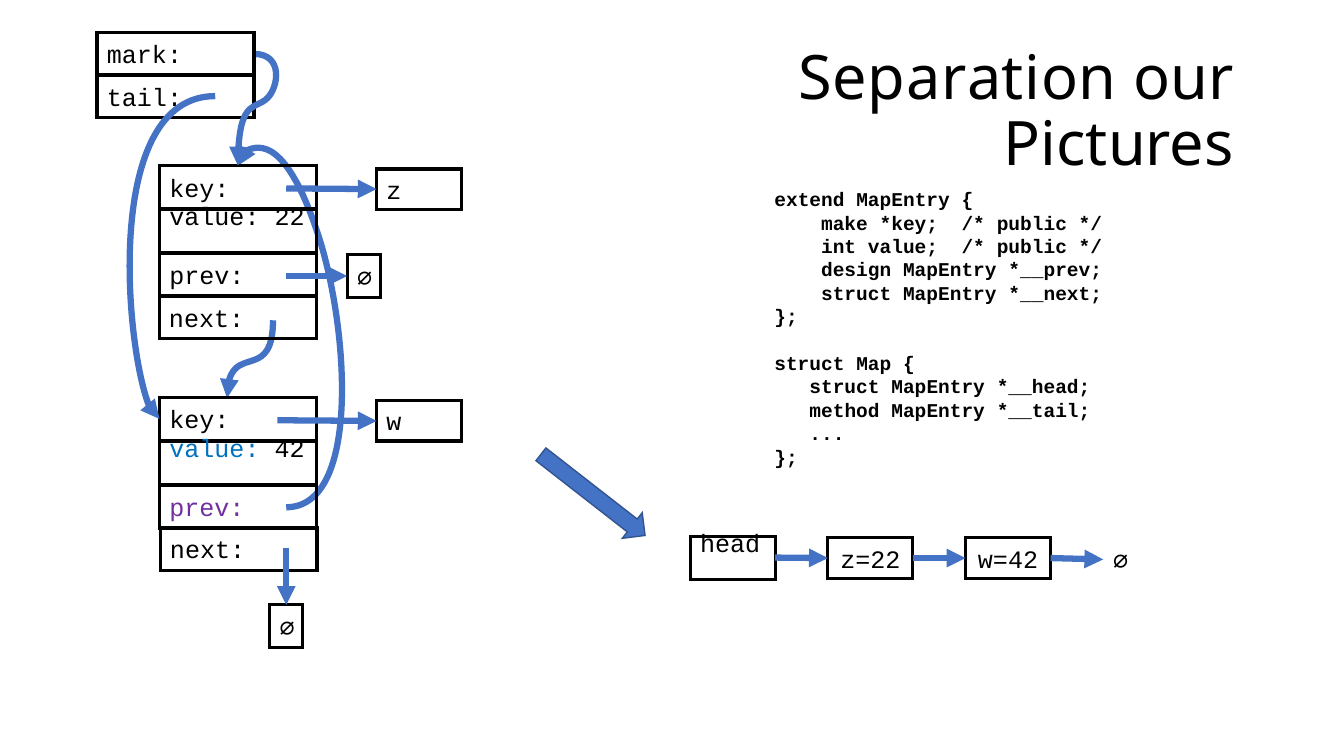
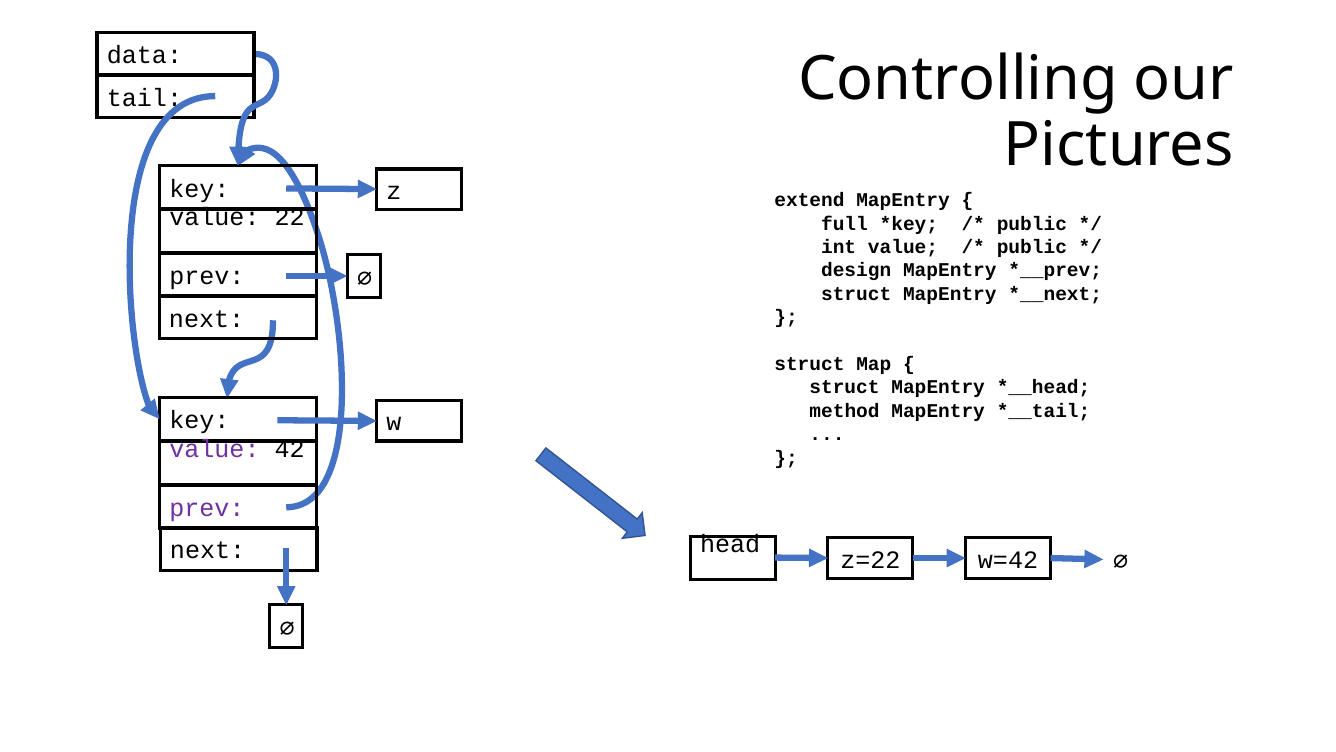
mark: mark -> data
Separation: Separation -> Controlling
make: make -> full
value at (214, 449) colour: blue -> purple
